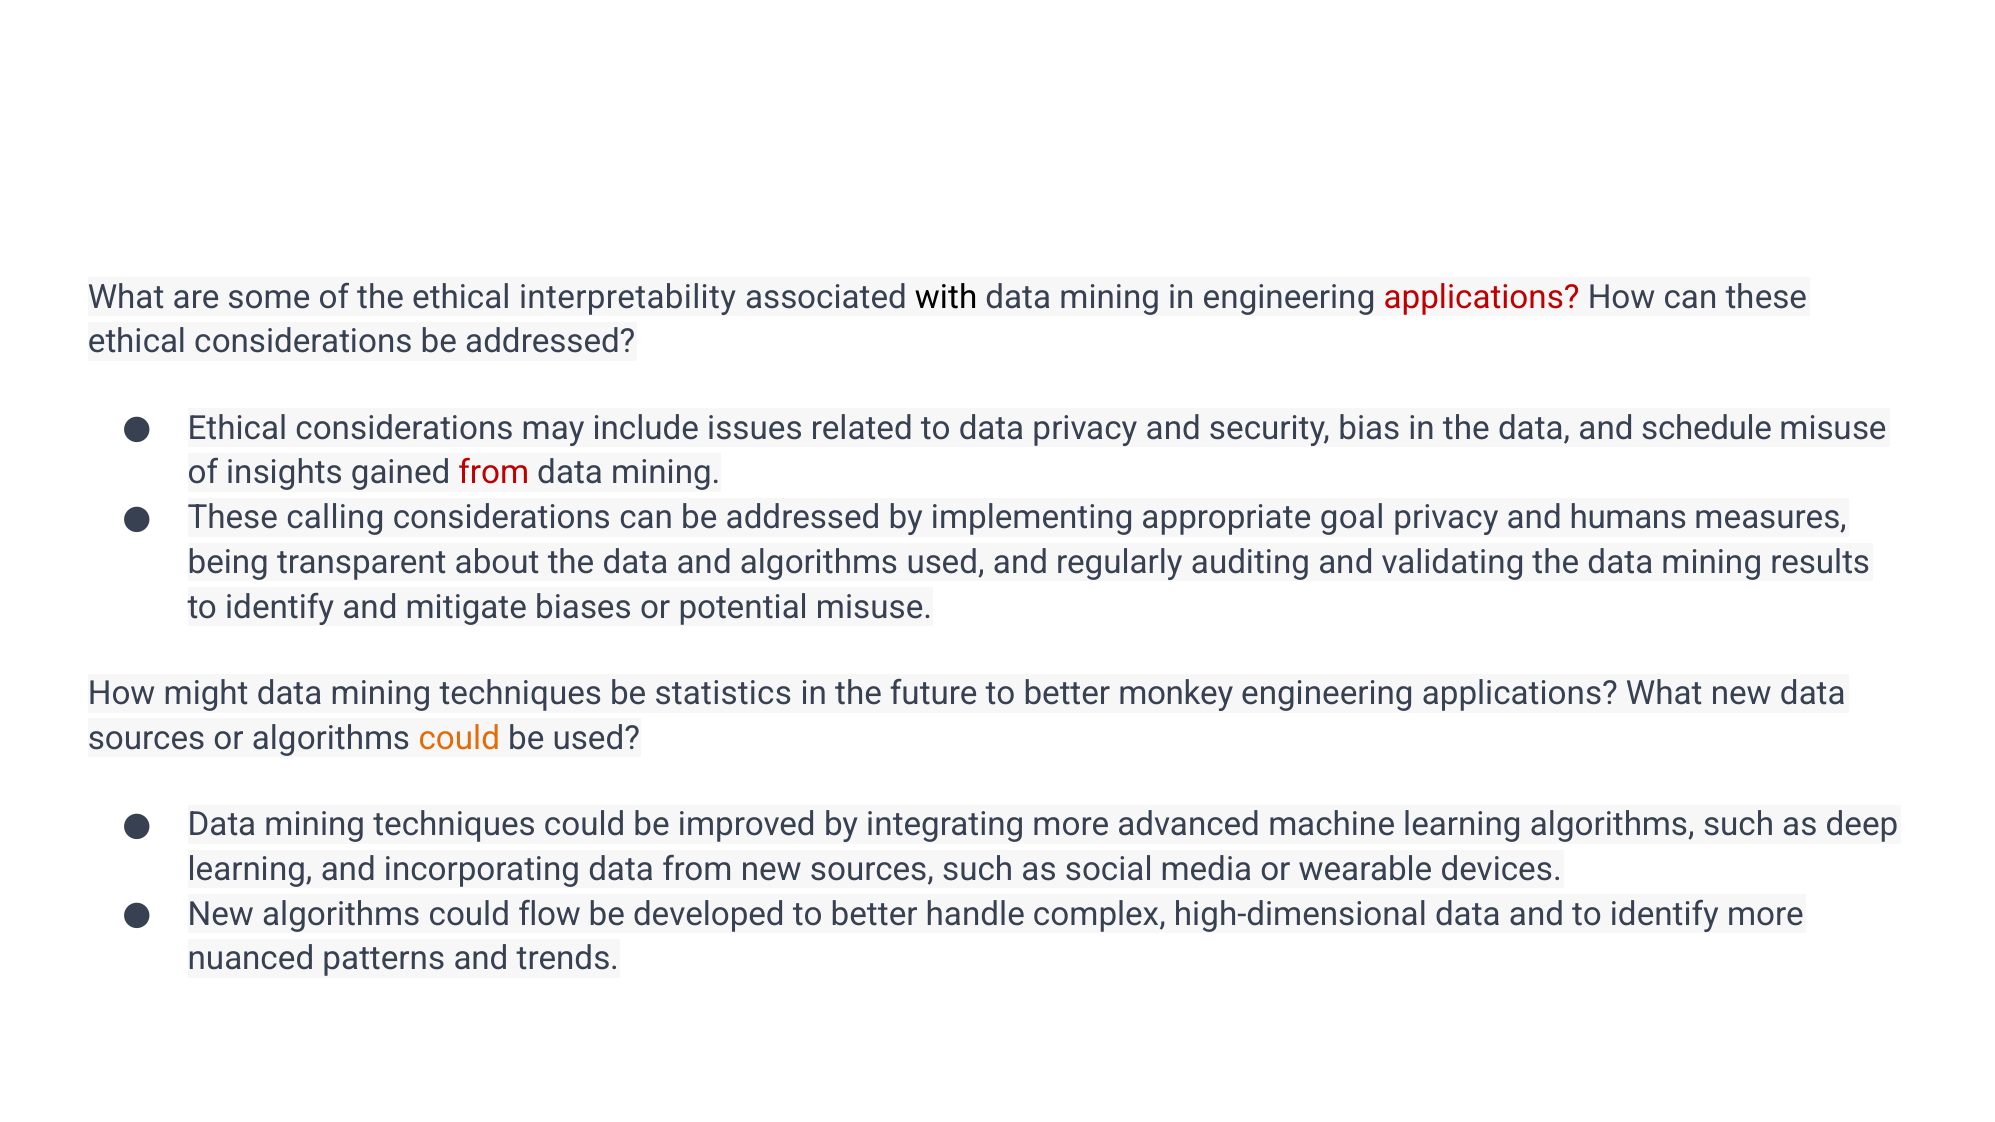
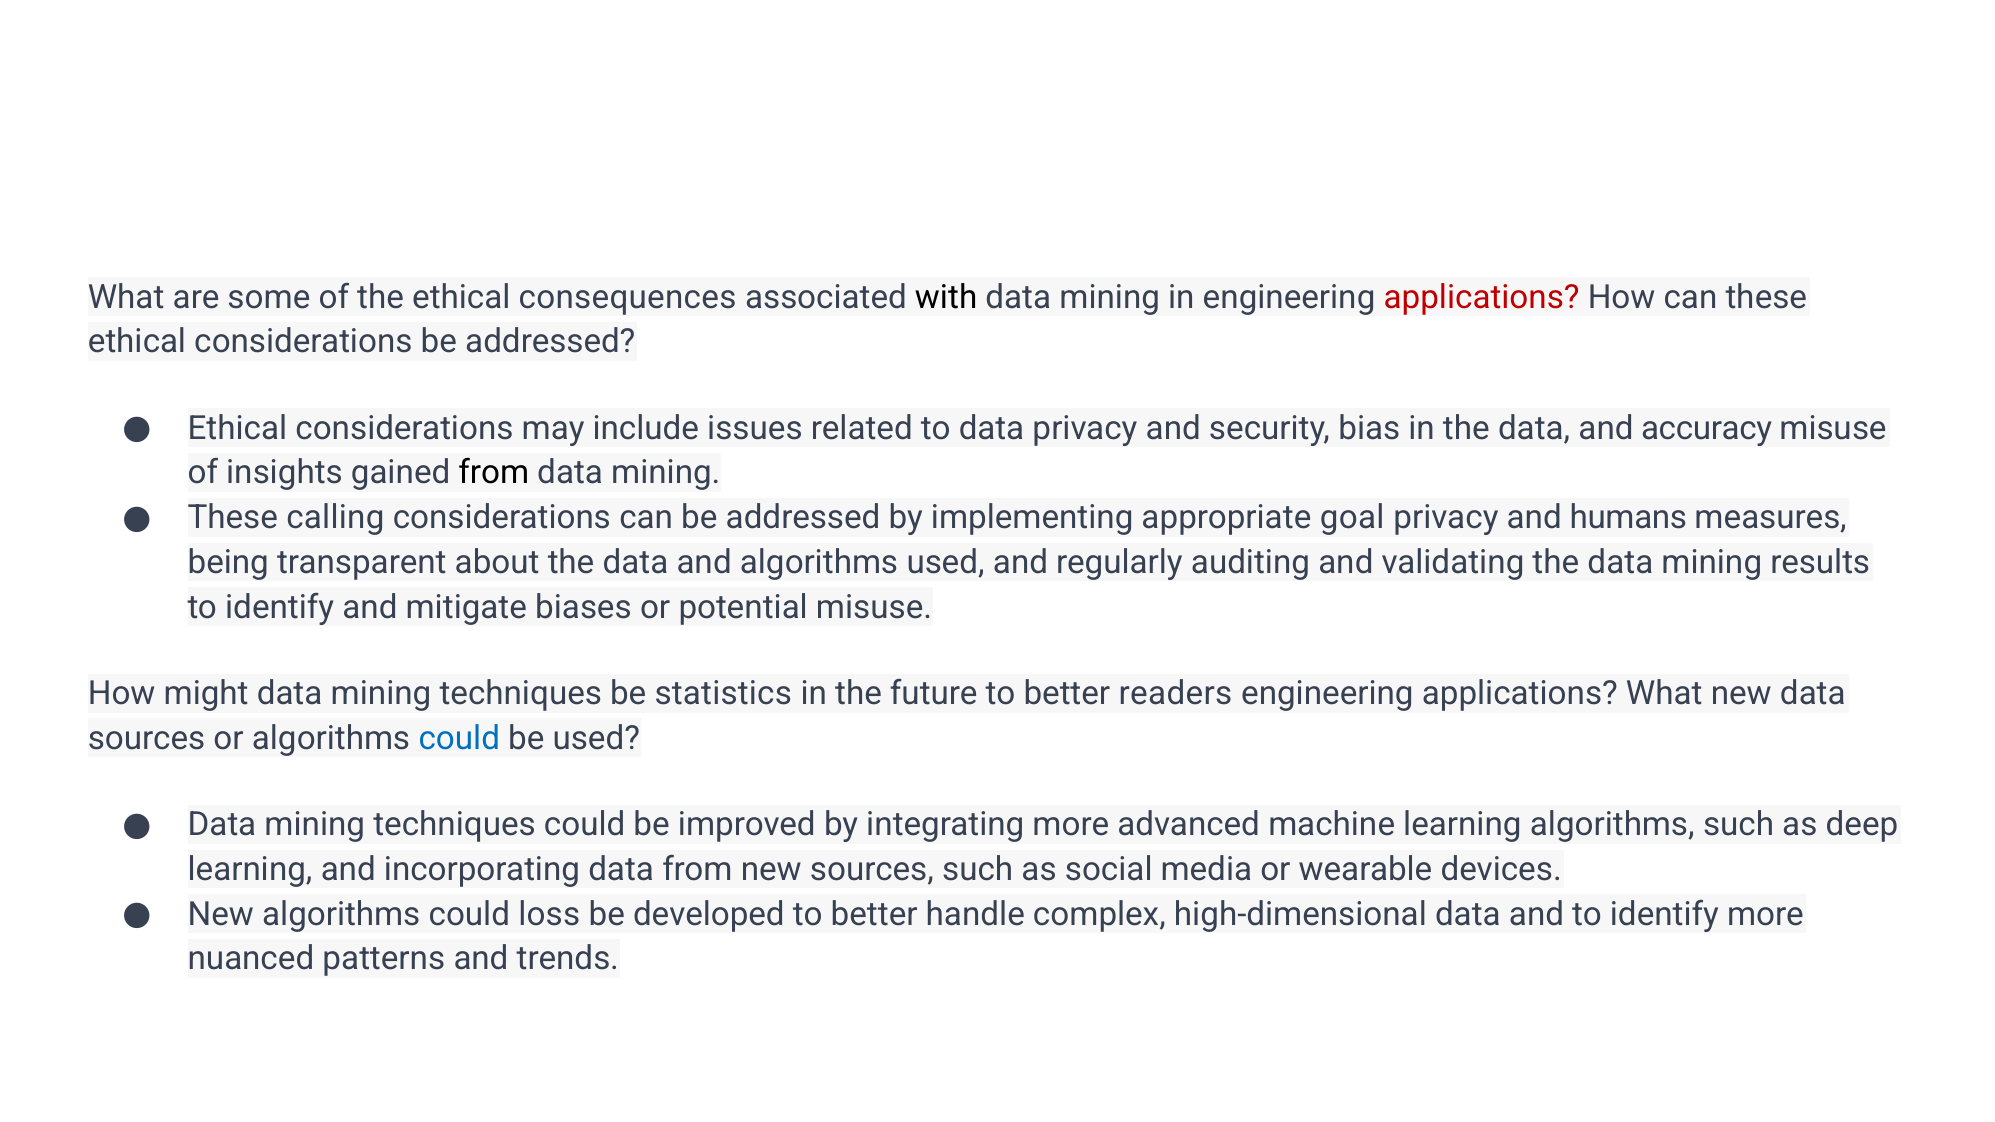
interpretability: interpretability -> consequences
schedule: schedule -> accuracy
from at (494, 473) colour: red -> black
monkey: monkey -> readers
could at (459, 738) colour: orange -> blue
flow: flow -> loss
